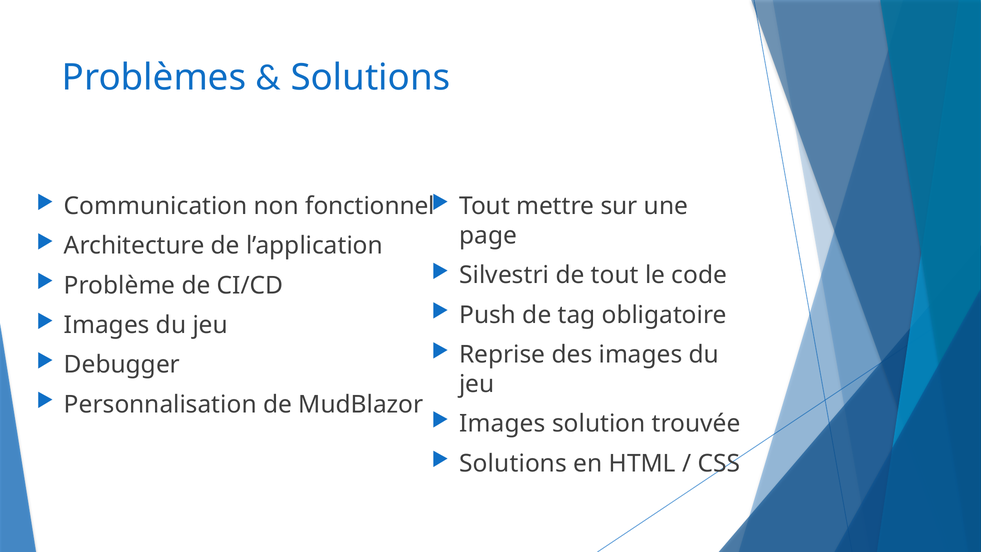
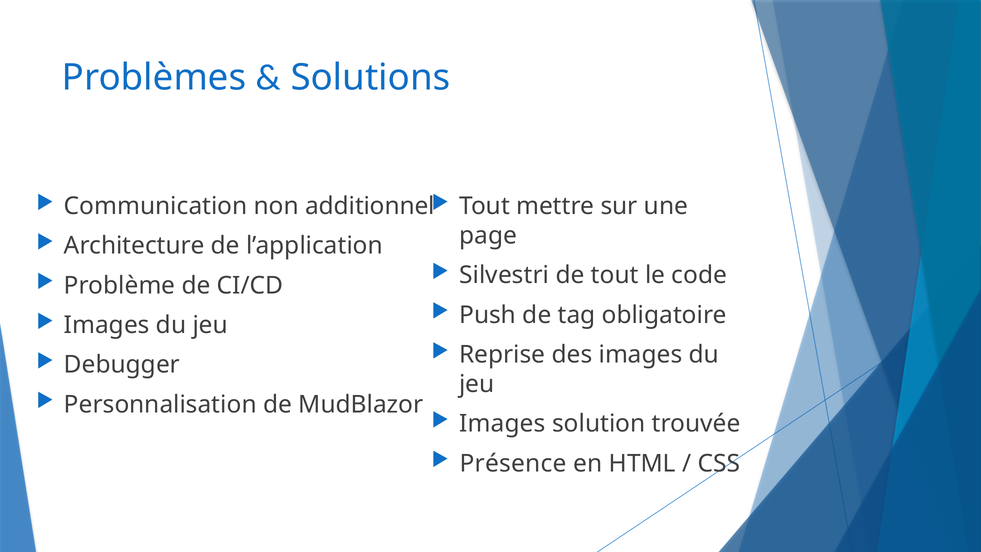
fonctionnel: fonctionnel -> additionnel
Solutions at (513, 463): Solutions -> Présence
